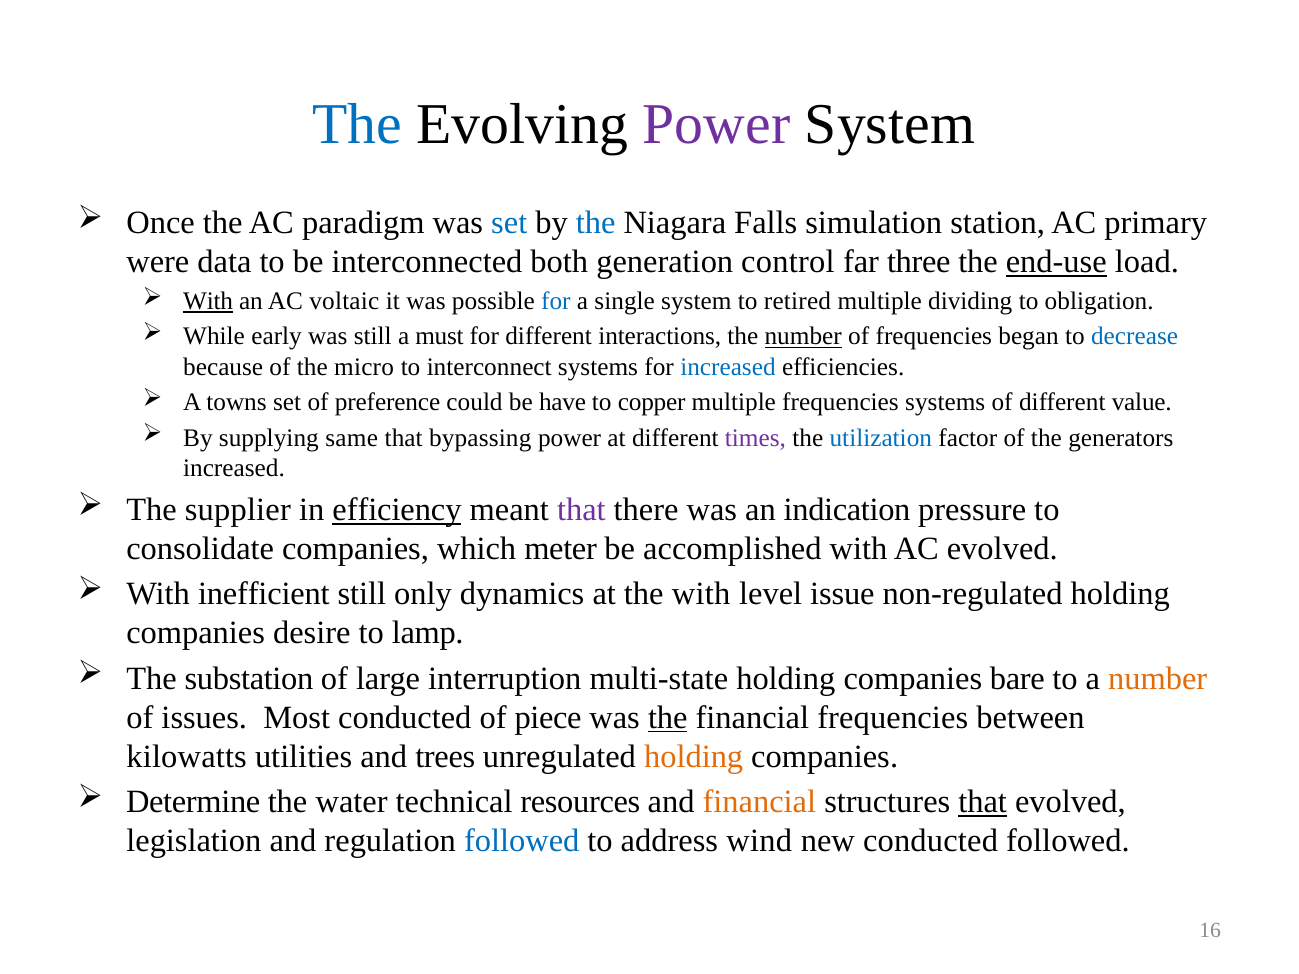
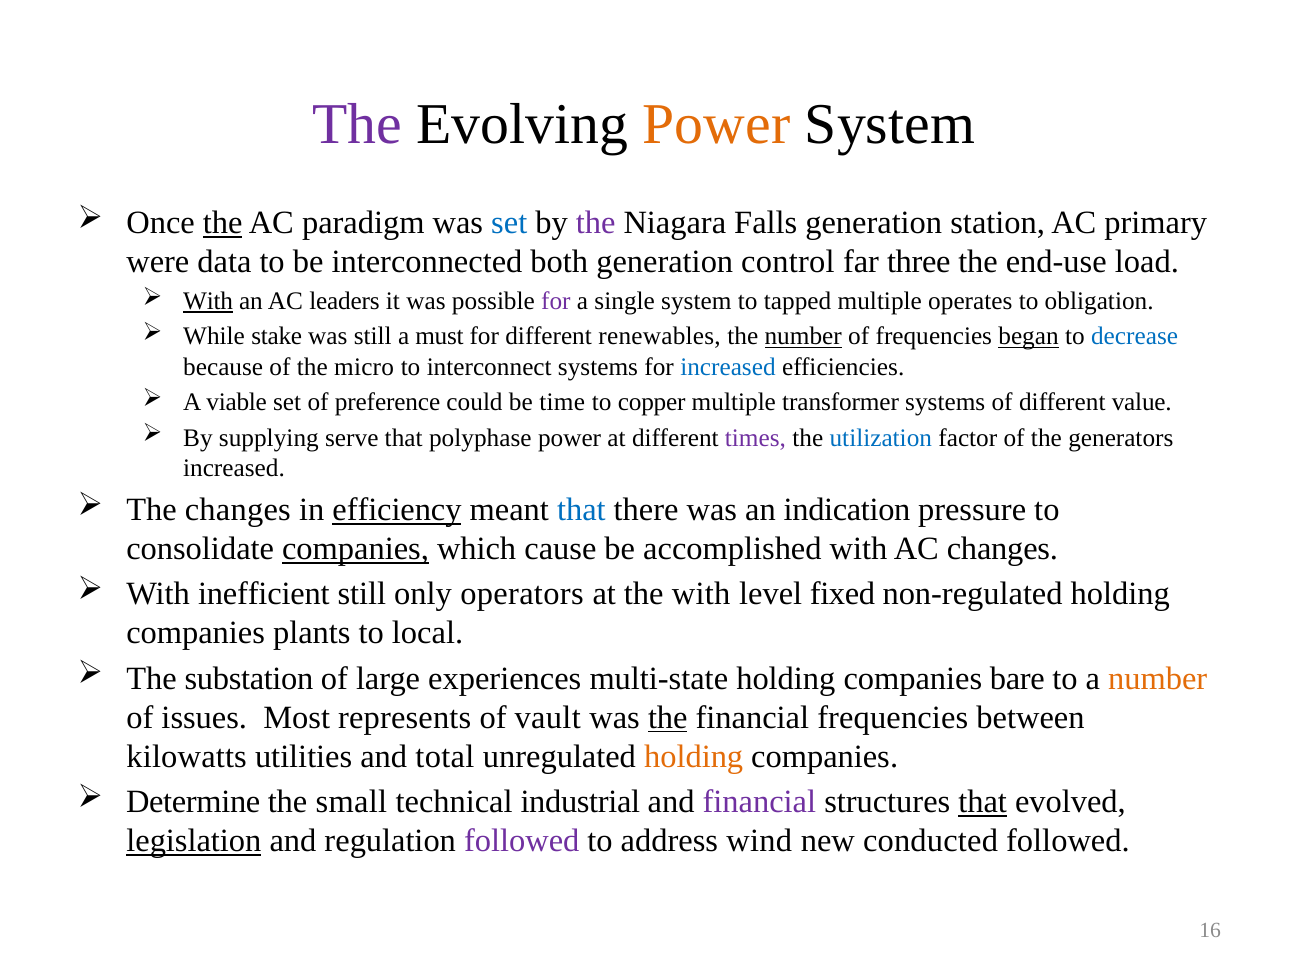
The at (357, 124) colour: blue -> purple
Power at (717, 124) colour: purple -> orange
the at (223, 223) underline: none -> present
the at (596, 223) colour: blue -> purple
Falls simulation: simulation -> generation
end-use underline: present -> none
voltaic: voltaic -> leaders
for at (556, 301) colour: blue -> purple
retired: retired -> tapped
dividing: dividing -> operates
early: early -> stake
interactions: interactions -> renewables
began underline: none -> present
towns: towns -> viable
have: have -> time
multiple frequencies: frequencies -> transformer
same: same -> serve
bypassing: bypassing -> polyphase
The supplier: supplier -> changes
that at (581, 510) colour: purple -> blue
companies at (355, 549) underline: none -> present
meter: meter -> cause
AC evolved: evolved -> changes
dynamics: dynamics -> operators
issue: issue -> fixed
desire: desire -> plants
lamp: lamp -> local
interruption: interruption -> experiences
Most conducted: conducted -> represents
piece: piece -> vault
trees: trees -> total
water: water -> small
resources: resources -> industrial
financial at (759, 802) colour: orange -> purple
legislation underline: none -> present
followed at (522, 841) colour: blue -> purple
